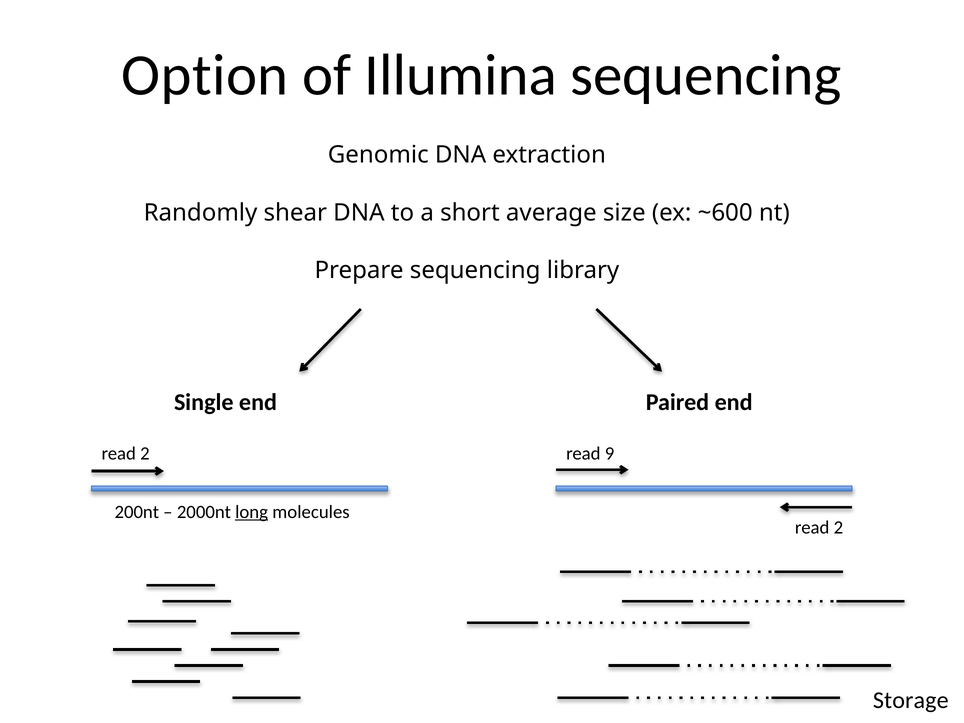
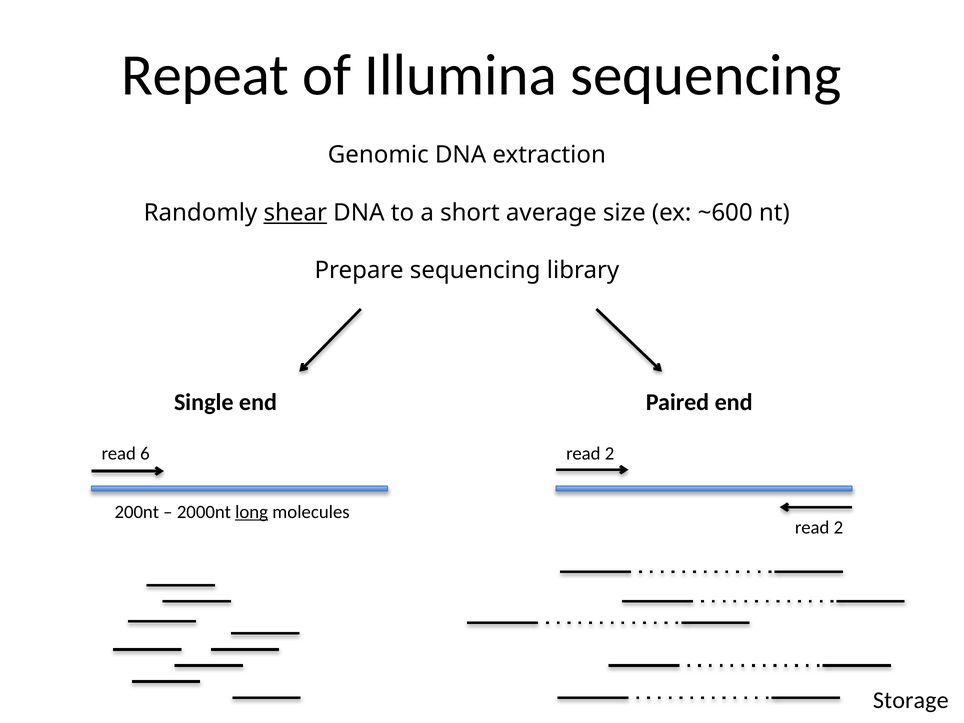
Option: Option -> Repeat
shear underline: none -> present
2 at (145, 454): 2 -> 6
9 at (610, 454): 9 -> 2
